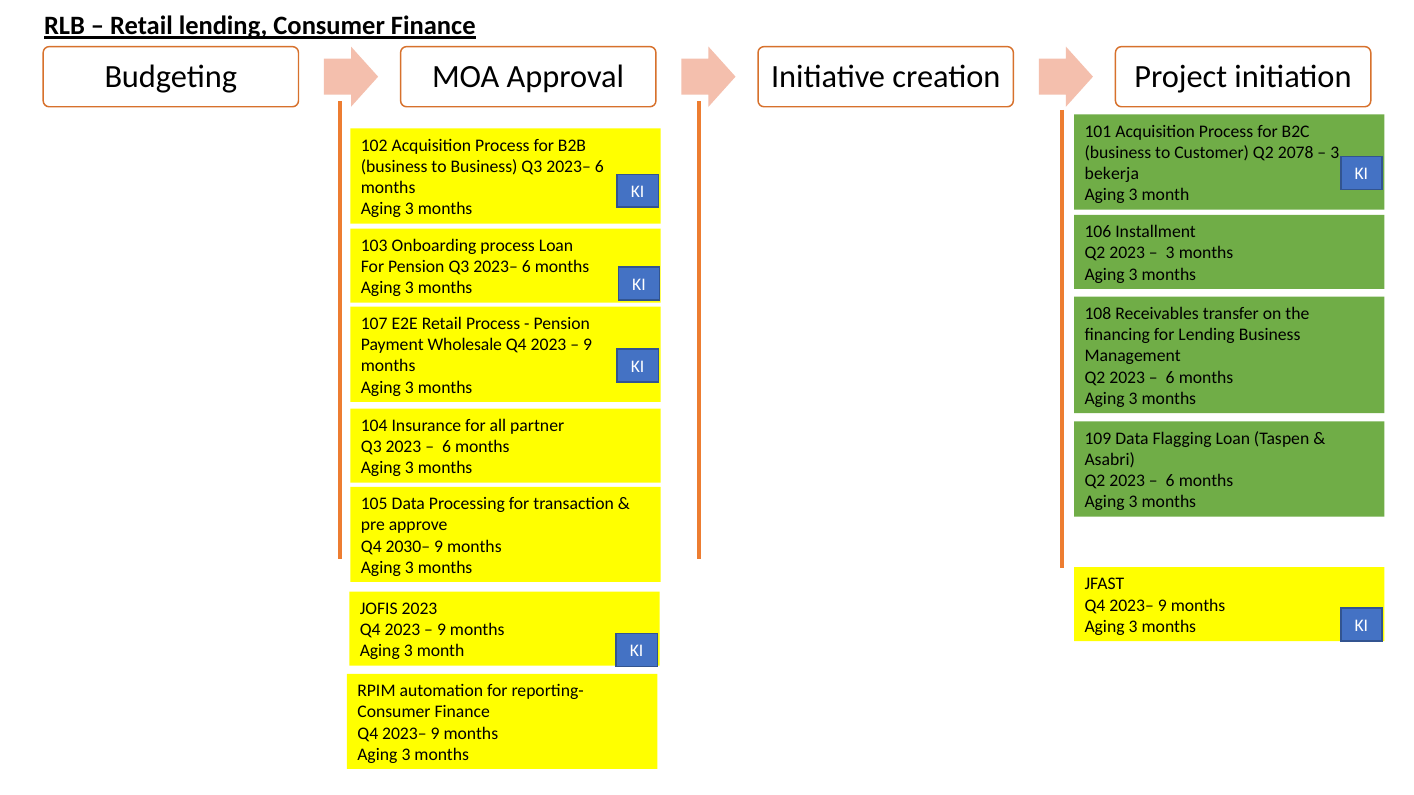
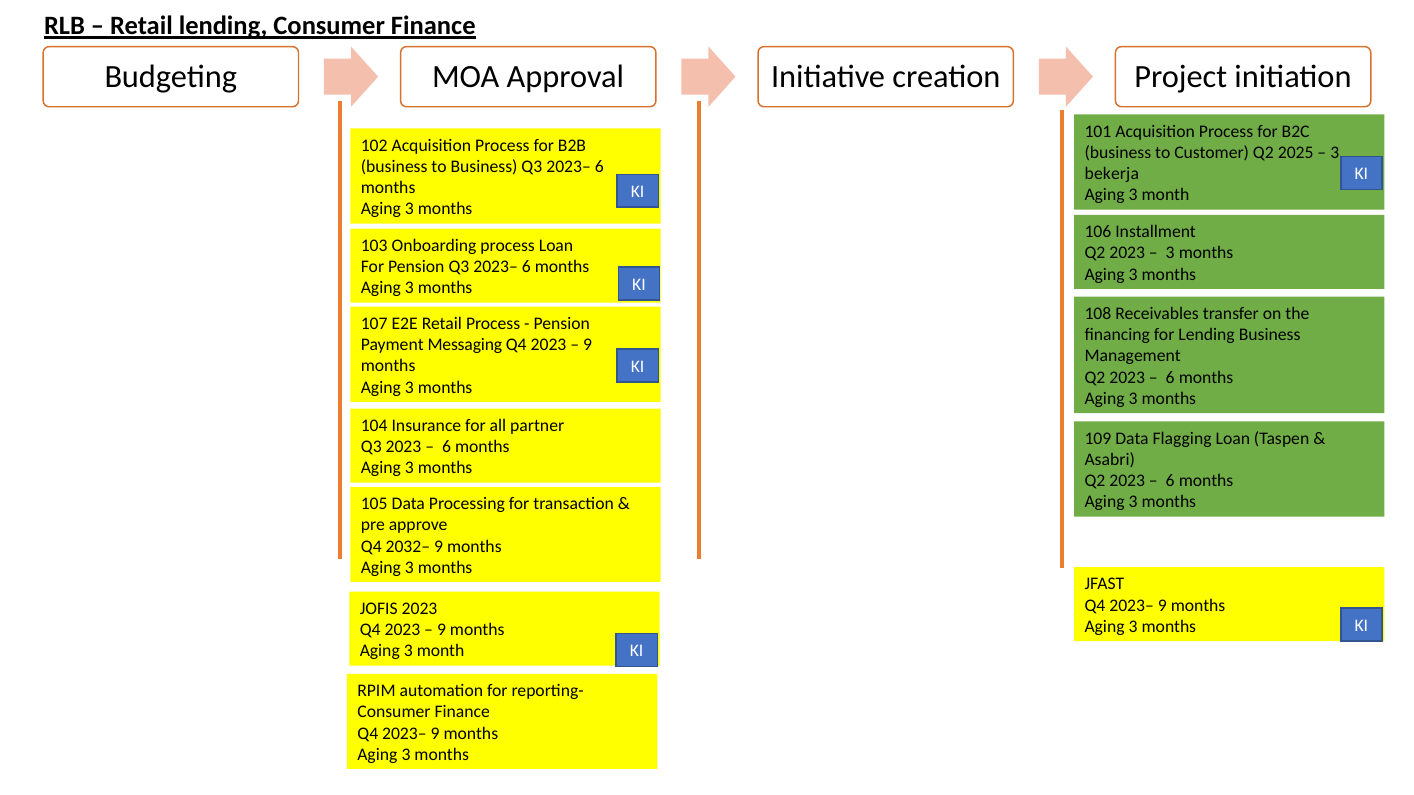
2078: 2078 -> 2025
Wholesale: Wholesale -> Messaging
2030–: 2030– -> 2032–
